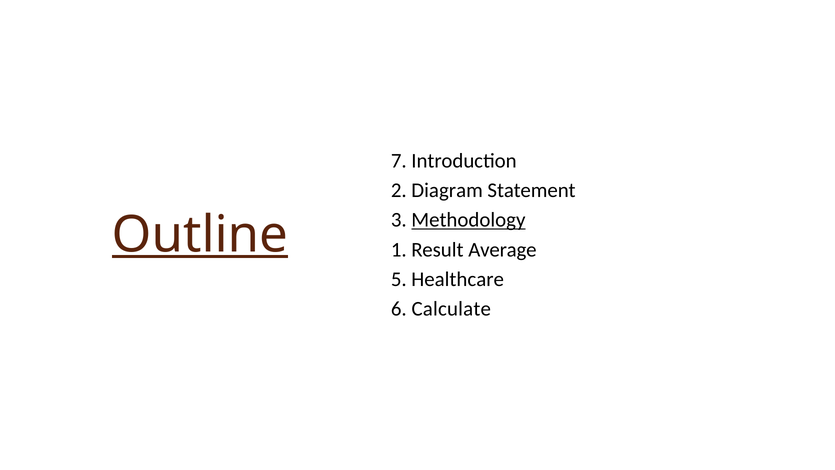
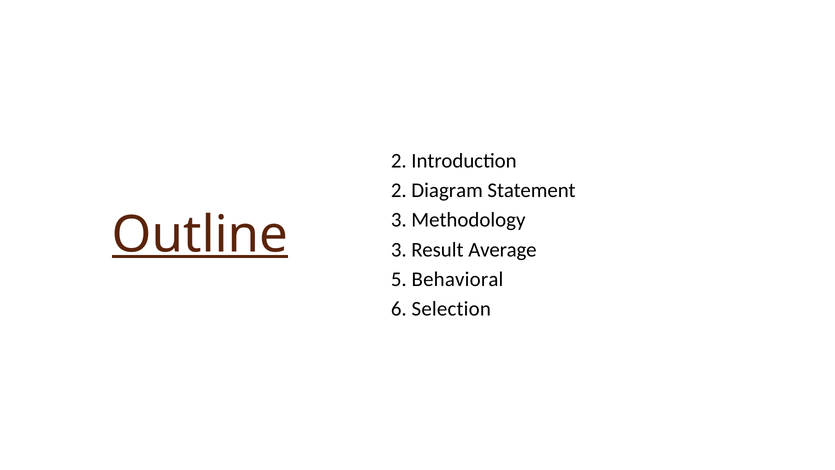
7 at (399, 161): 7 -> 2
Methodology underline: present -> none
1 at (399, 249): 1 -> 3
Healthcare: Healthcare -> Behavioral
Calculate: Calculate -> Selection
